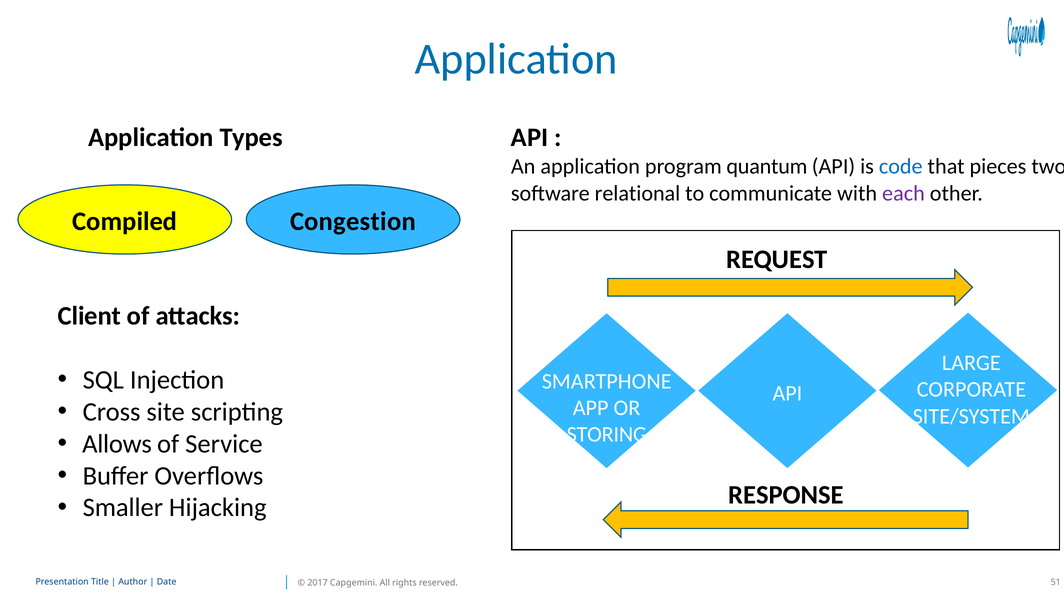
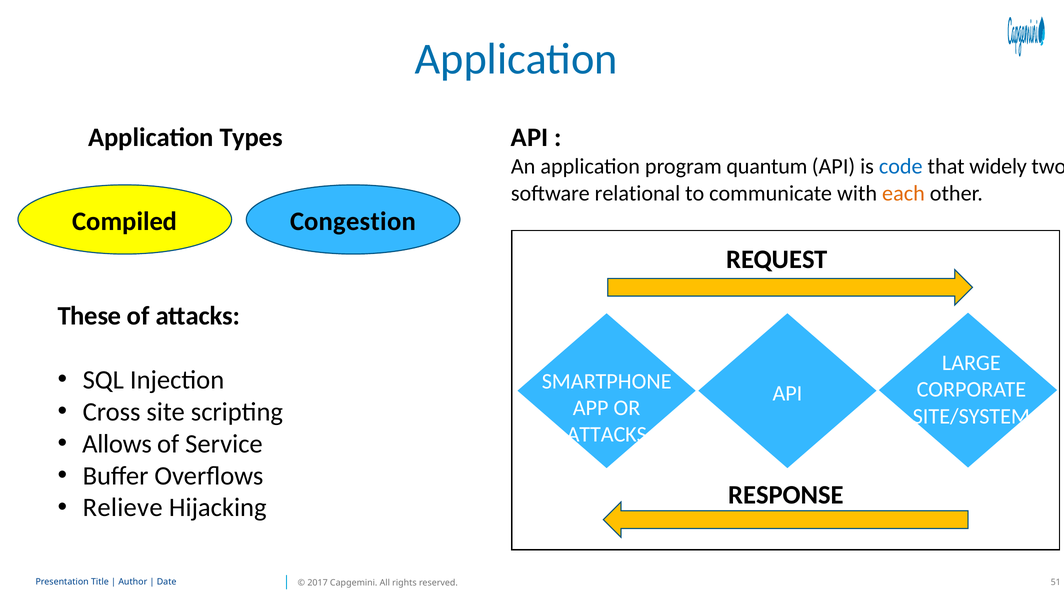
pieces: pieces -> widely
each colour: purple -> orange
Client: Client -> These
STORING at (607, 434): STORING -> ATTACKS
Smaller: Smaller -> Relieve
